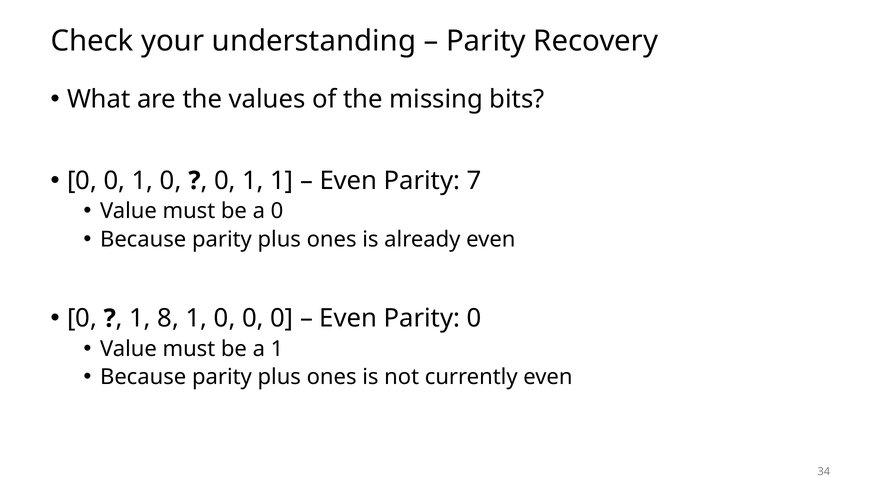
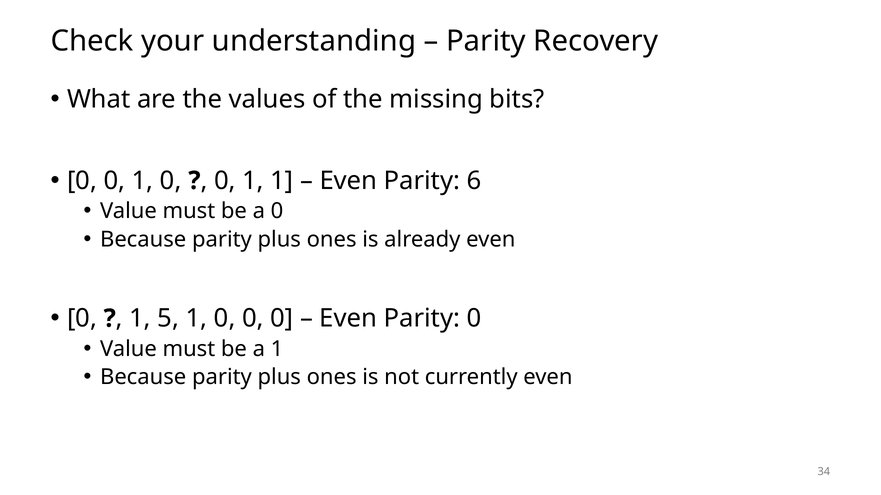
7: 7 -> 6
8: 8 -> 5
